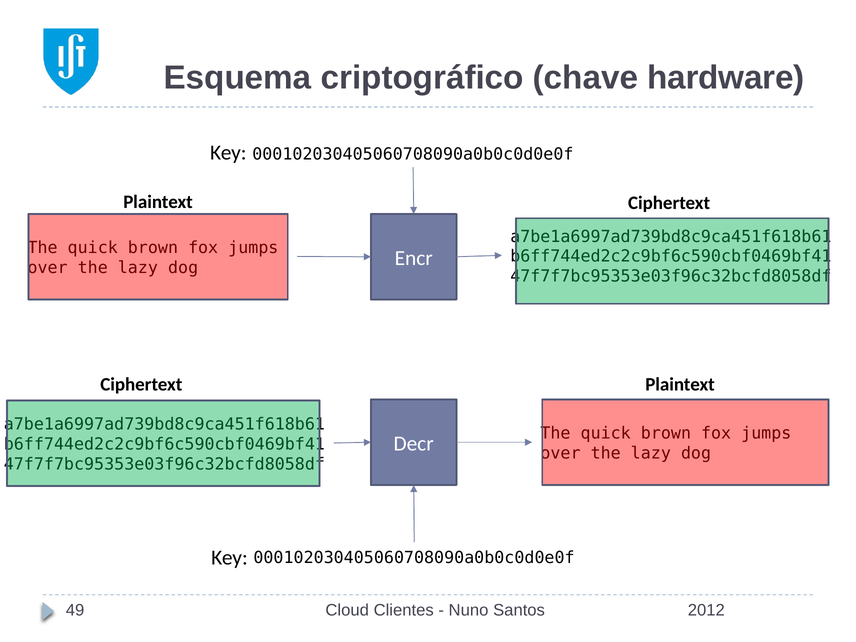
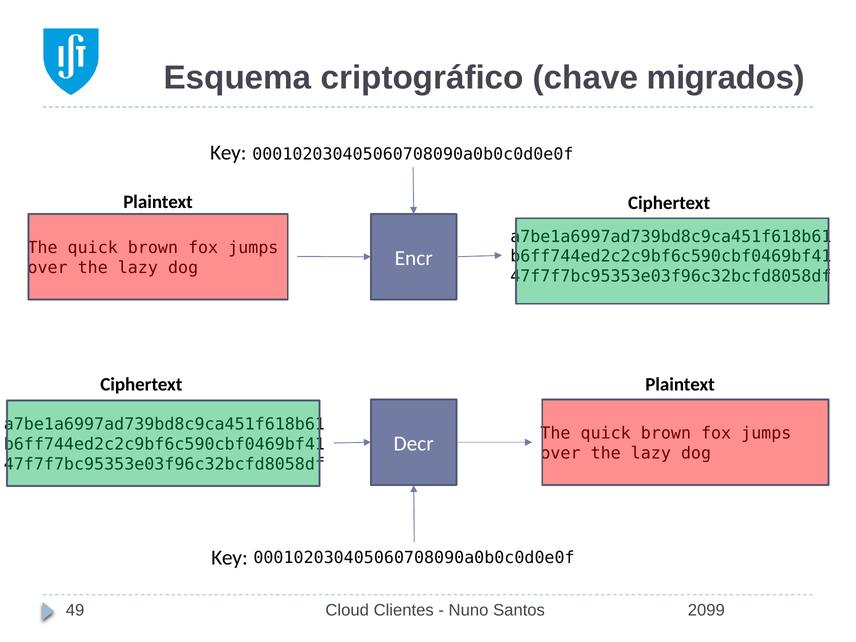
hardware: hardware -> migrados
2012: 2012 -> 2099
